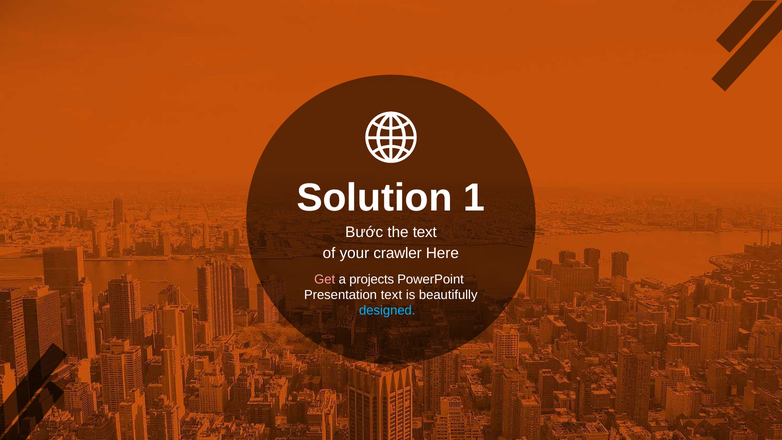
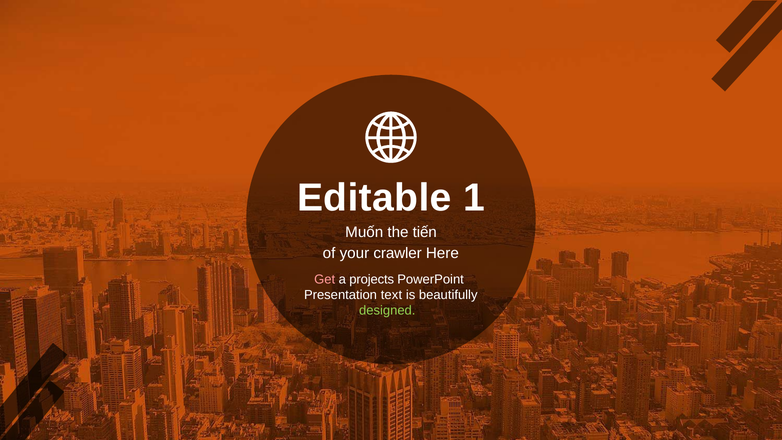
Solution: Solution -> Editable
Bước: Bước -> Muốn
the text: text -> tiến
designed colour: light blue -> light green
